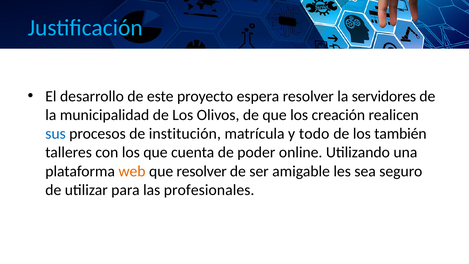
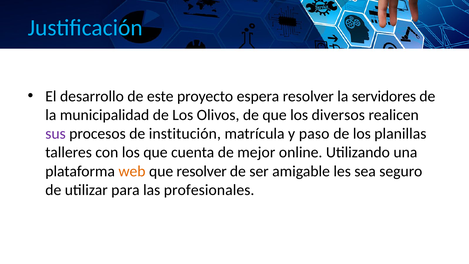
creación: creación -> diversos
sus colour: blue -> purple
todo: todo -> paso
también: también -> planillas
poder: poder -> mejor
